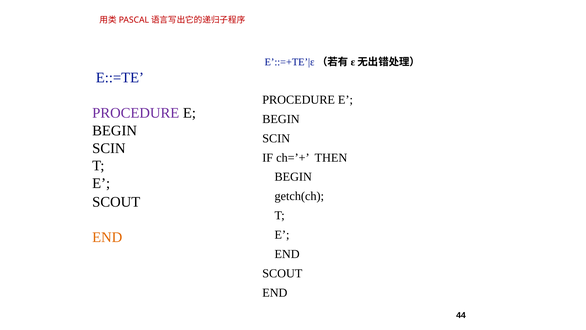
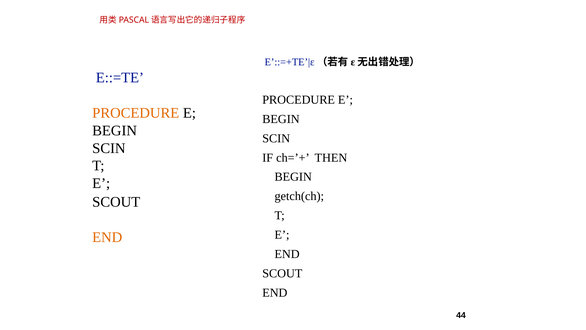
PROCEDURE at (136, 113) colour: purple -> orange
